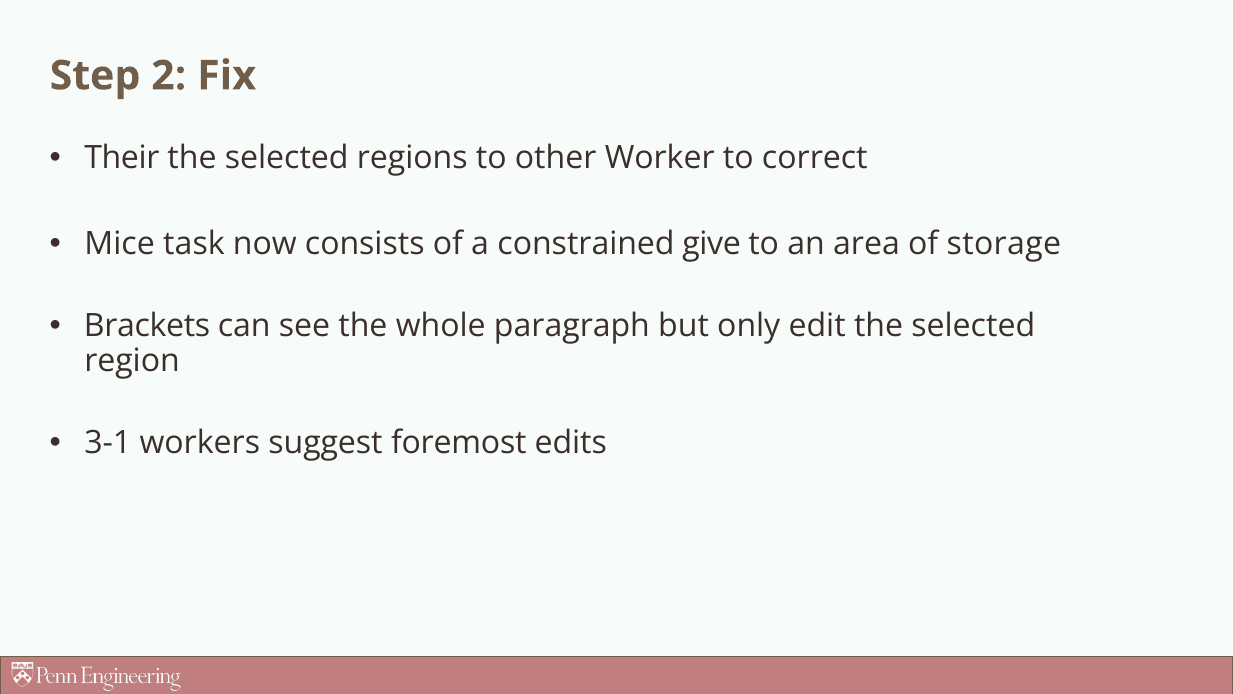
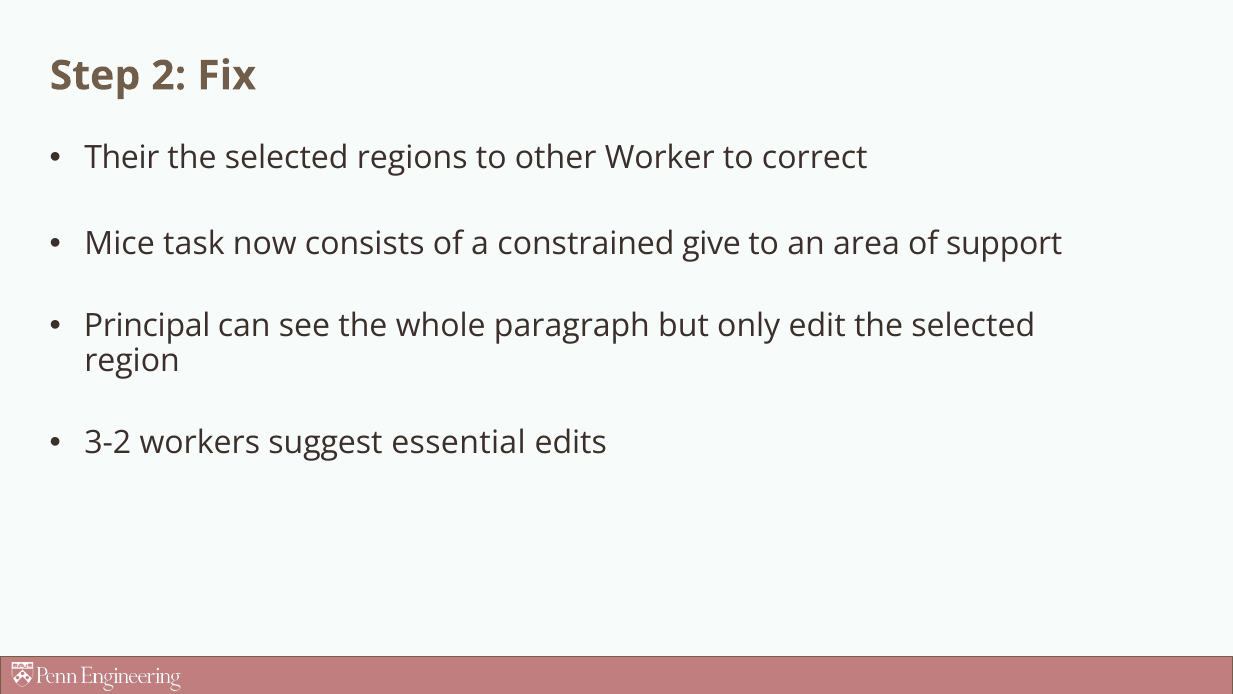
storage: storage -> support
Brackets: Brackets -> Principal
3-1: 3-1 -> 3-2
foremost: foremost -> essential
